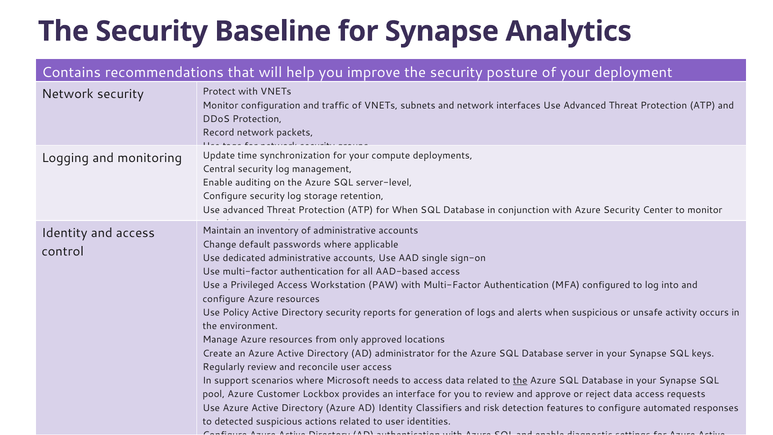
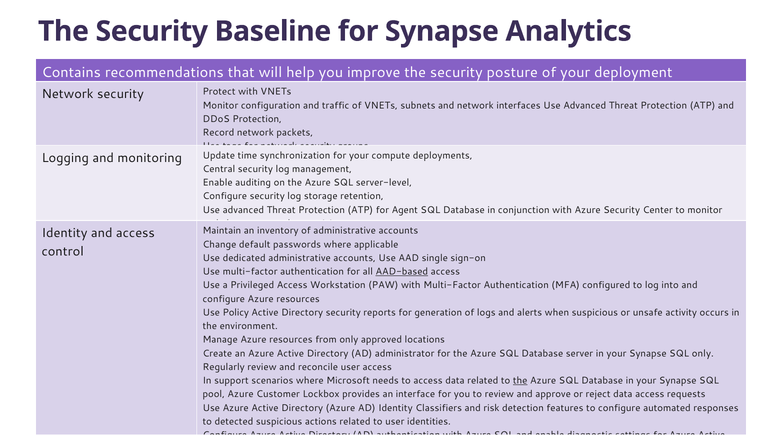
for When: When -> Agent
AAD-based underline: none -> present
SQL keys: keys -> only
